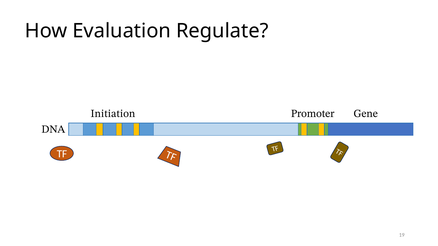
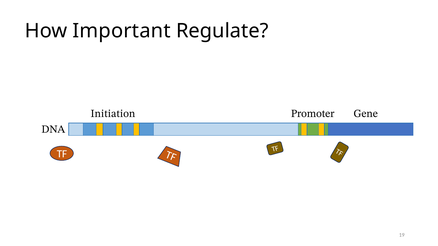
Evaluation: Evaluation -> Important
